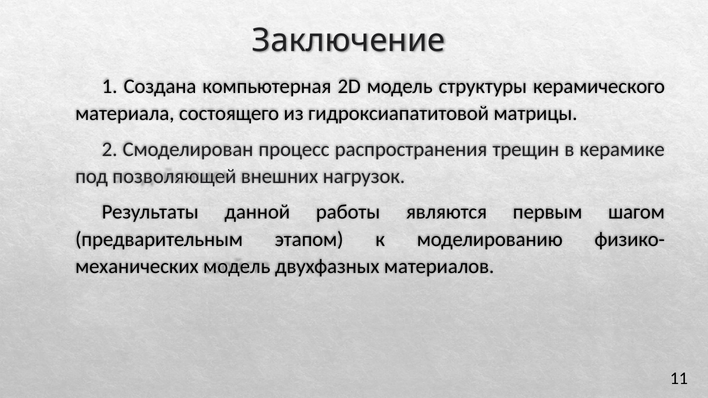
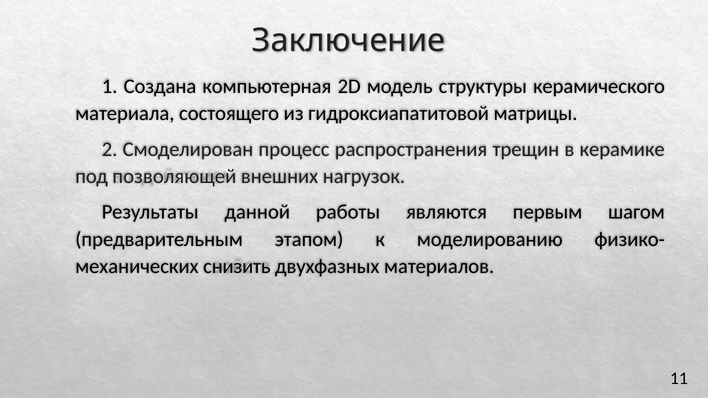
модель at (237, 267): модель -> снизить
